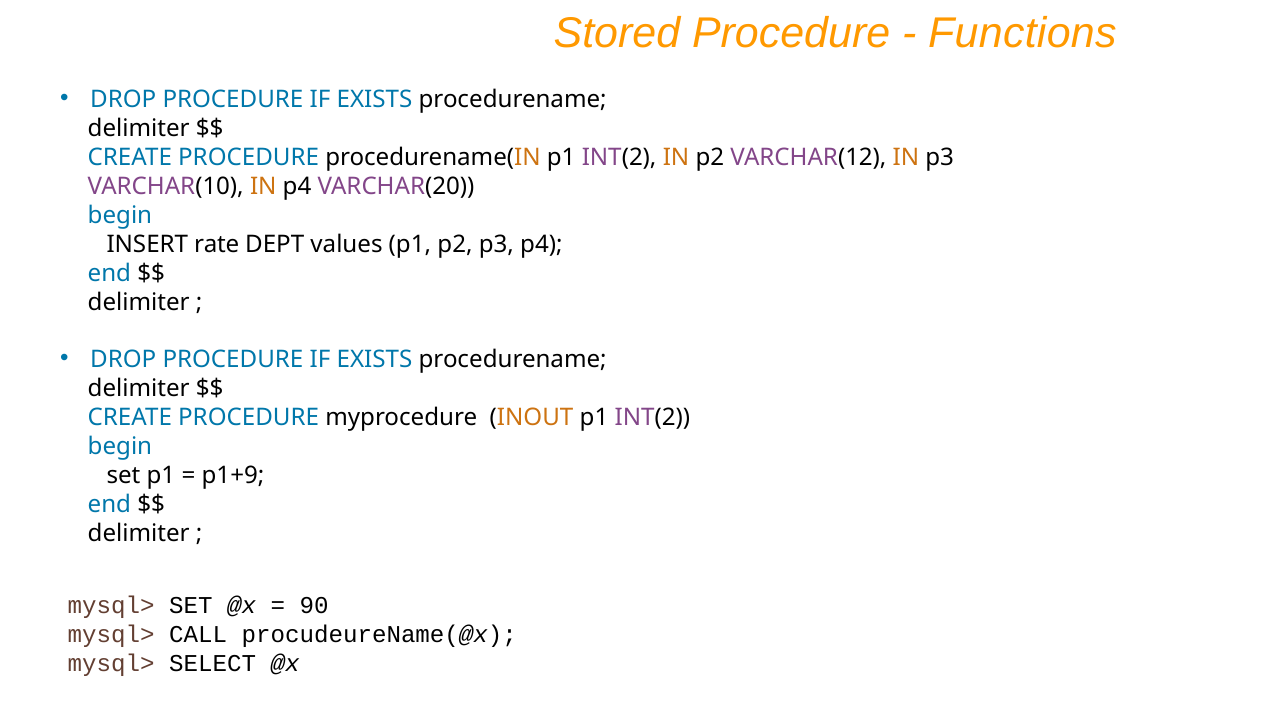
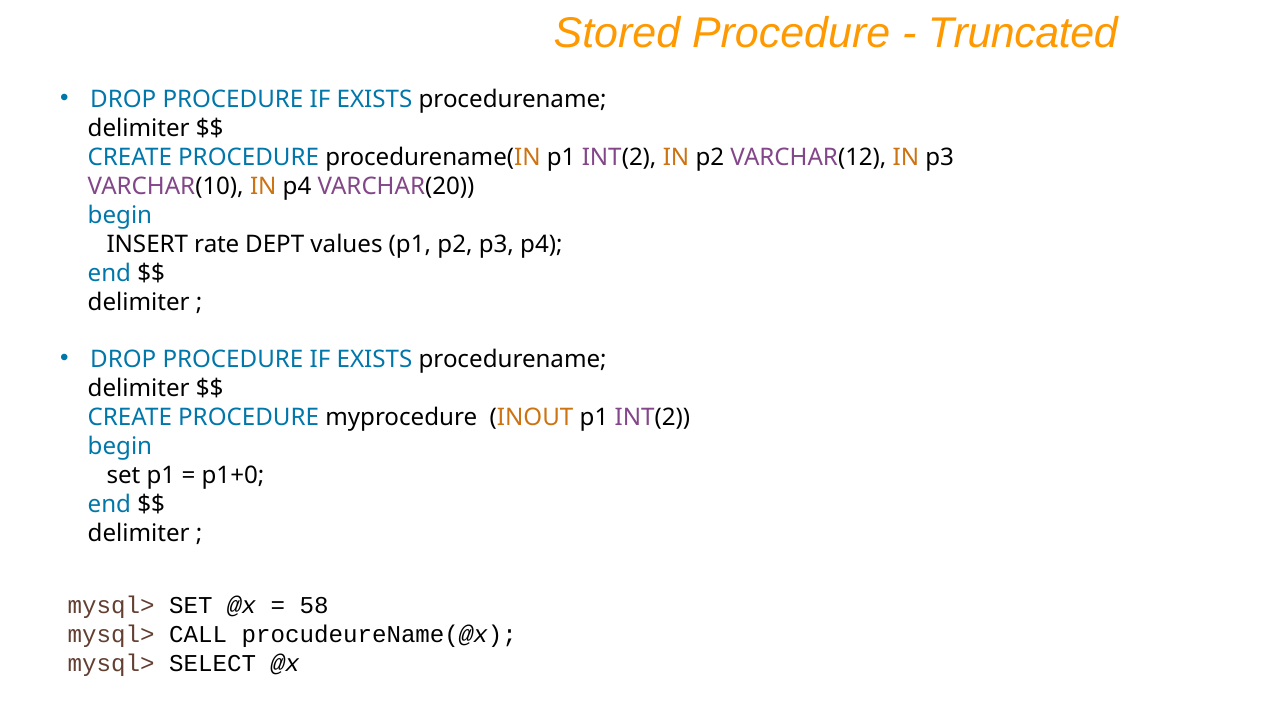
Functions: Functions -> Truncated
p1+9: p1+9 -> p1+0
90: 90 -> 58
